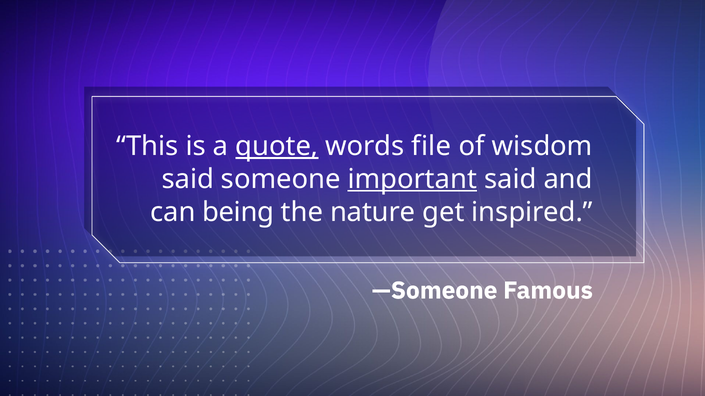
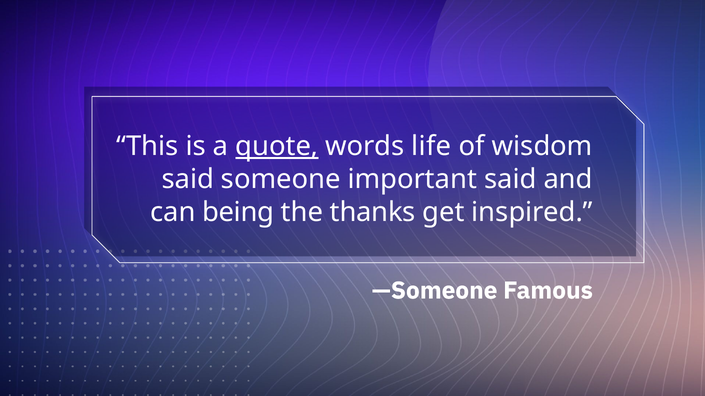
file: file -> life
important underline: present -> none
nature: nature -> thanks
